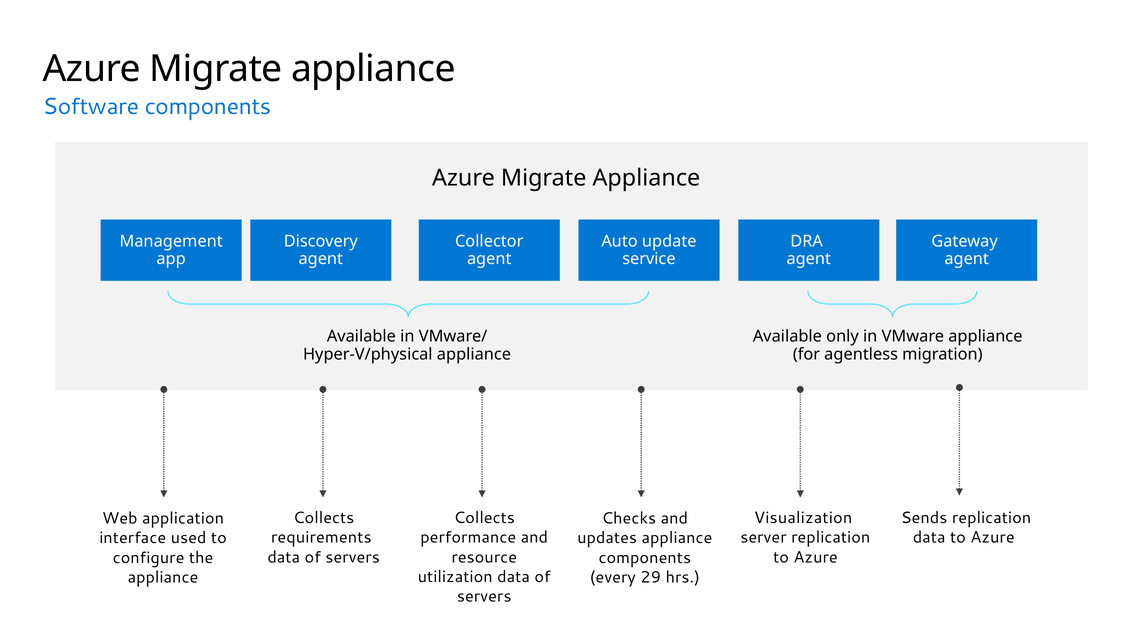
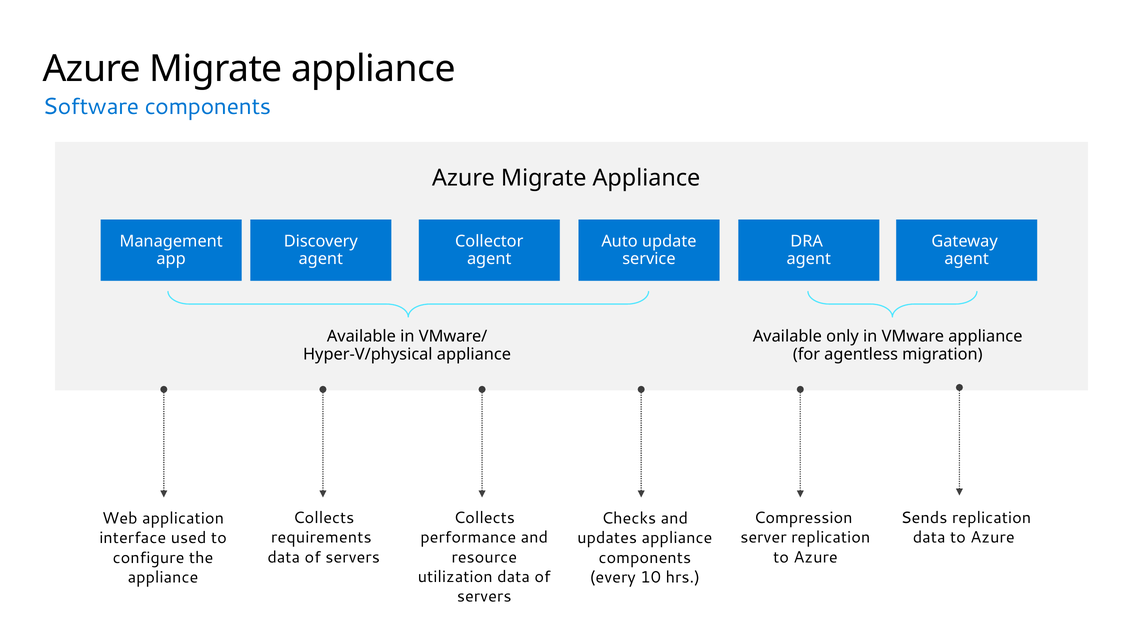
Visualization: Visualization -> Compression
29: 29 -> 10
